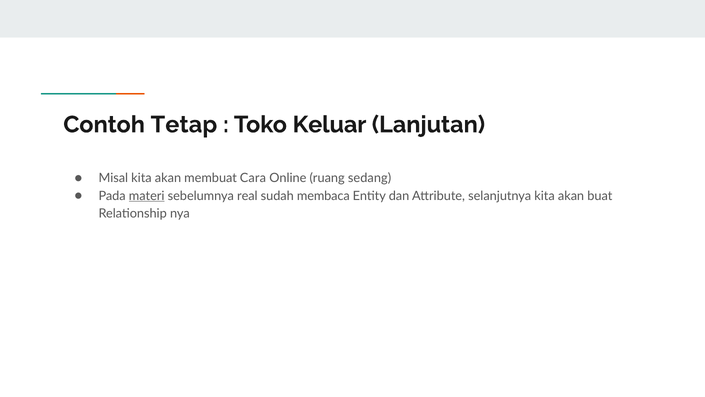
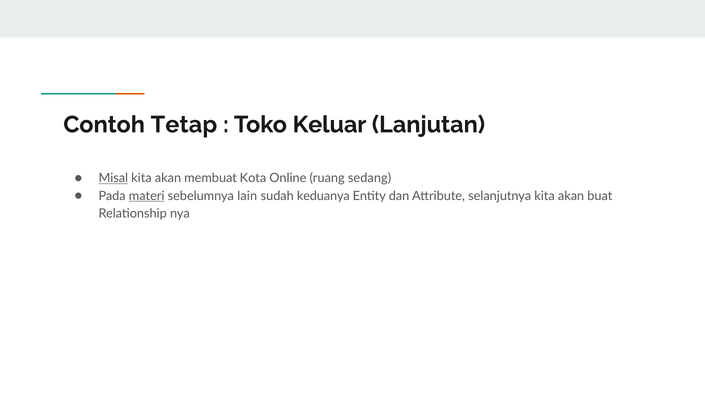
Misal underline: none -> present
Cara: Cara -> Kota
real: real -> lain
membaca: membaca -> keduanya
